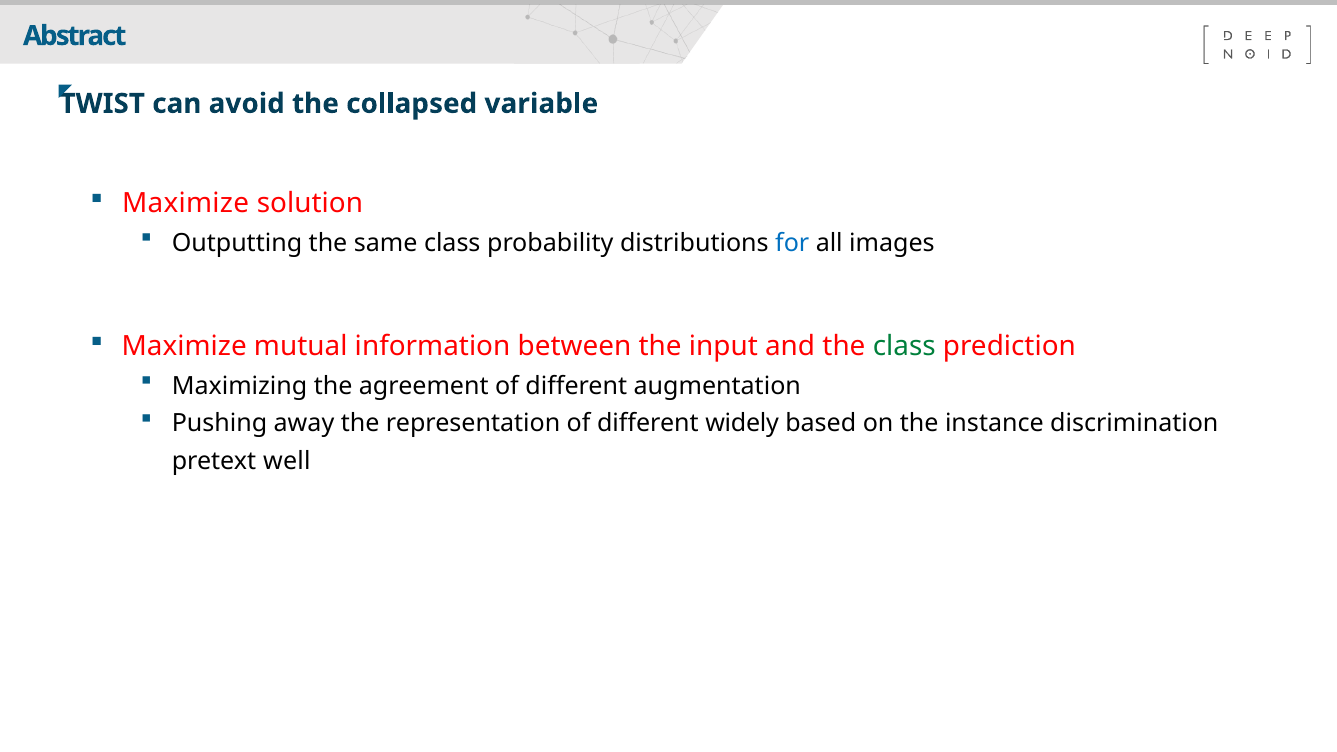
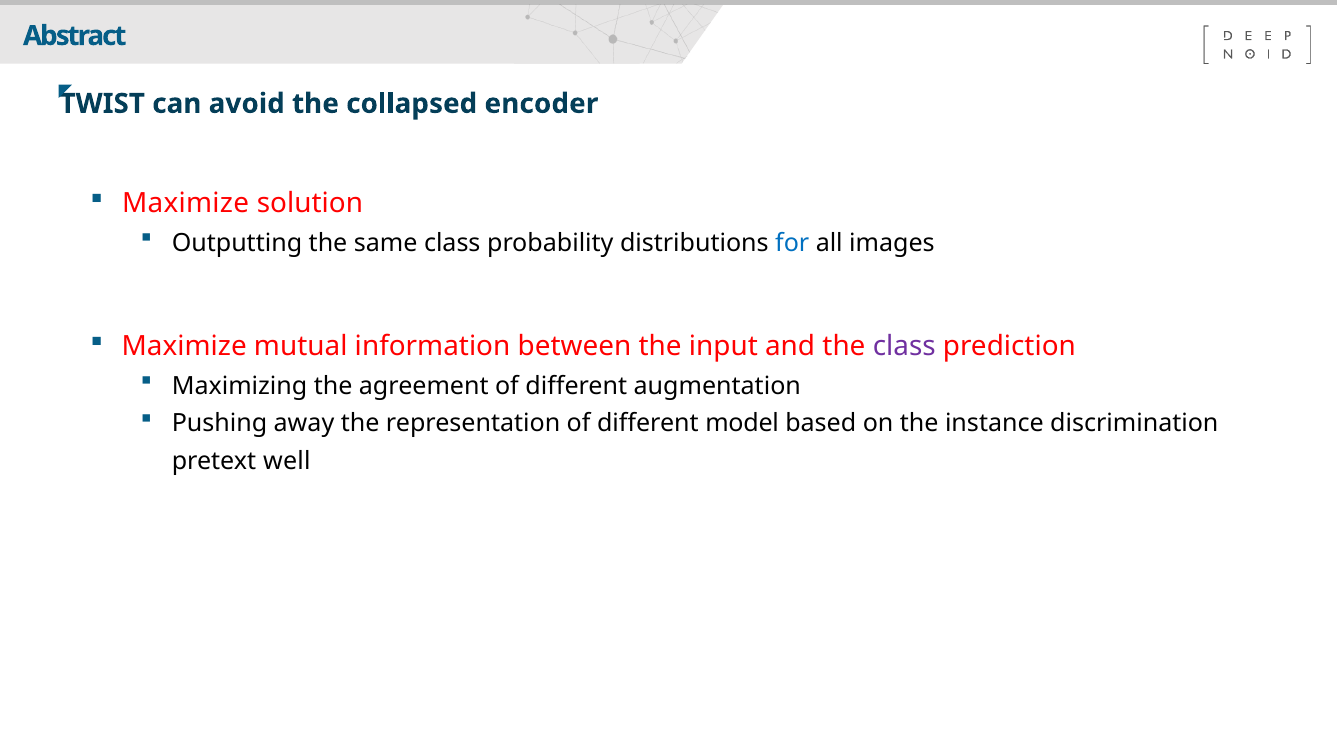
variable: variable -> encoder
class at (904, 347) colour: green -> purple
widely: widely -> model
